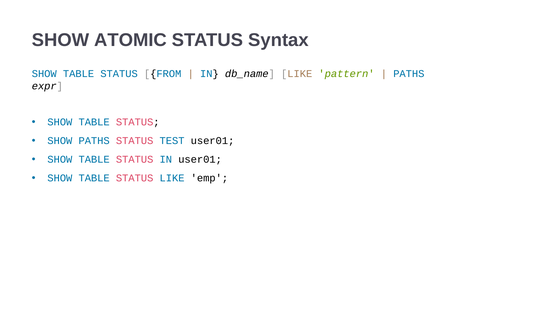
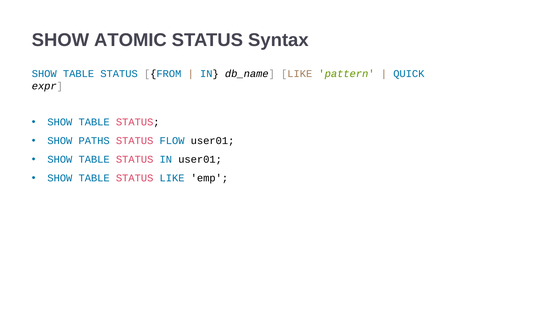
PATHS at (409, 74): PATHS -> QUICK
TEST: TEST -> FLOW
